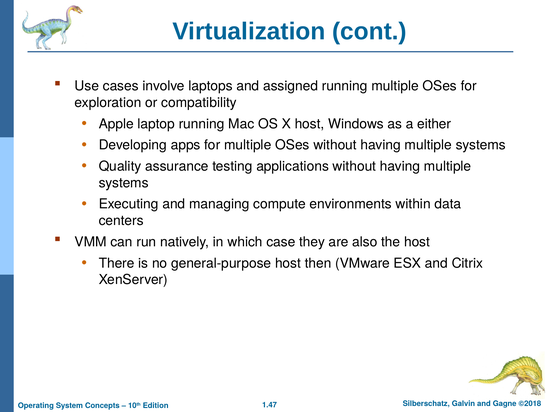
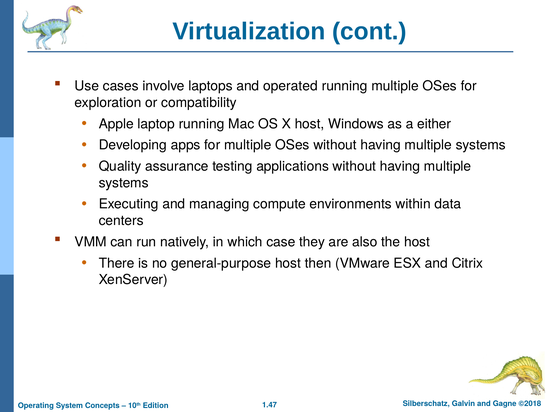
assigned: assigned -> operated
